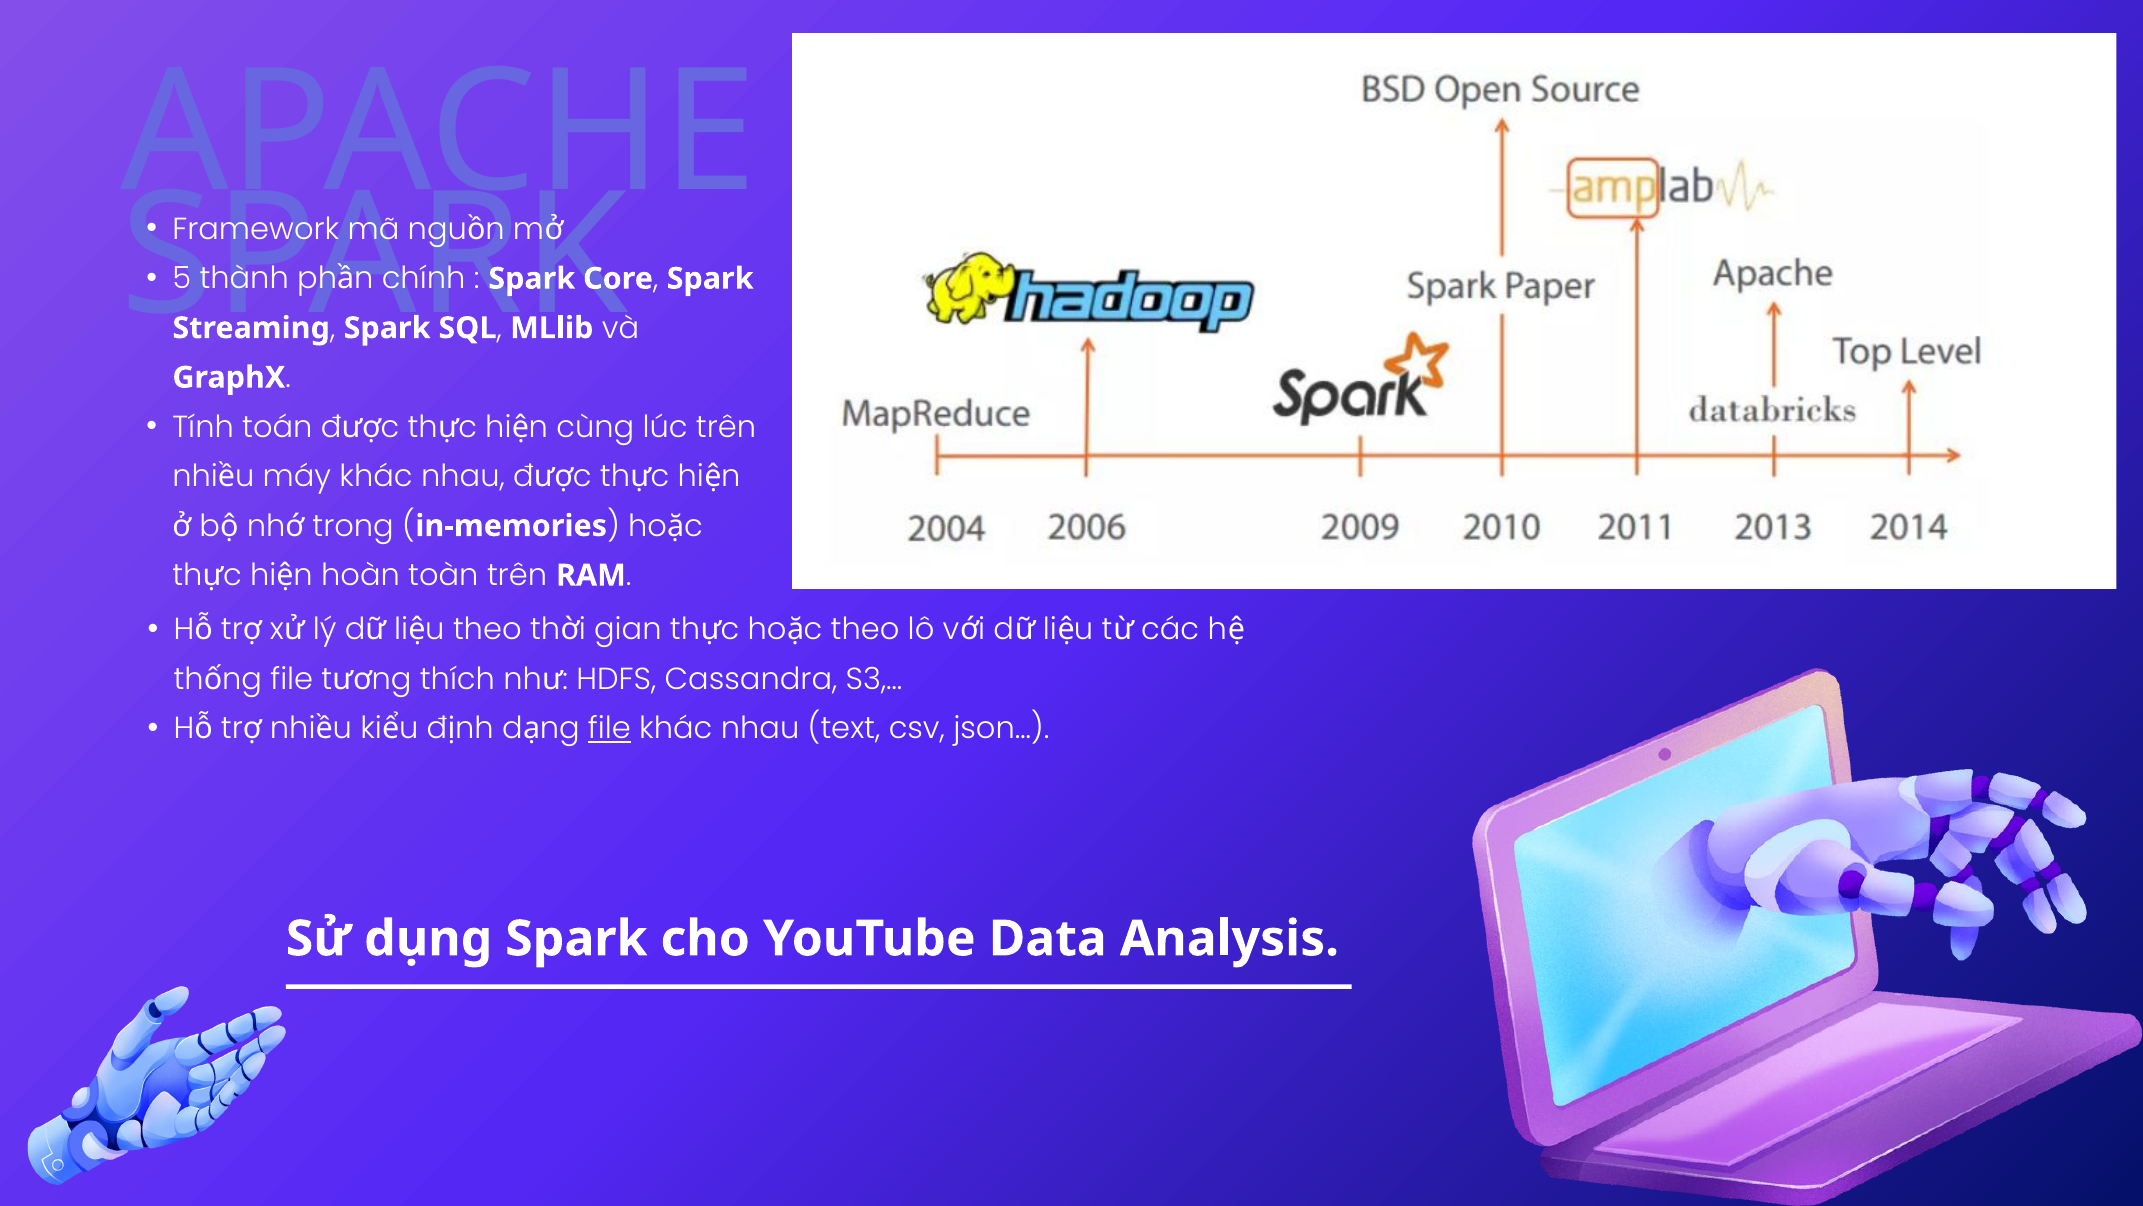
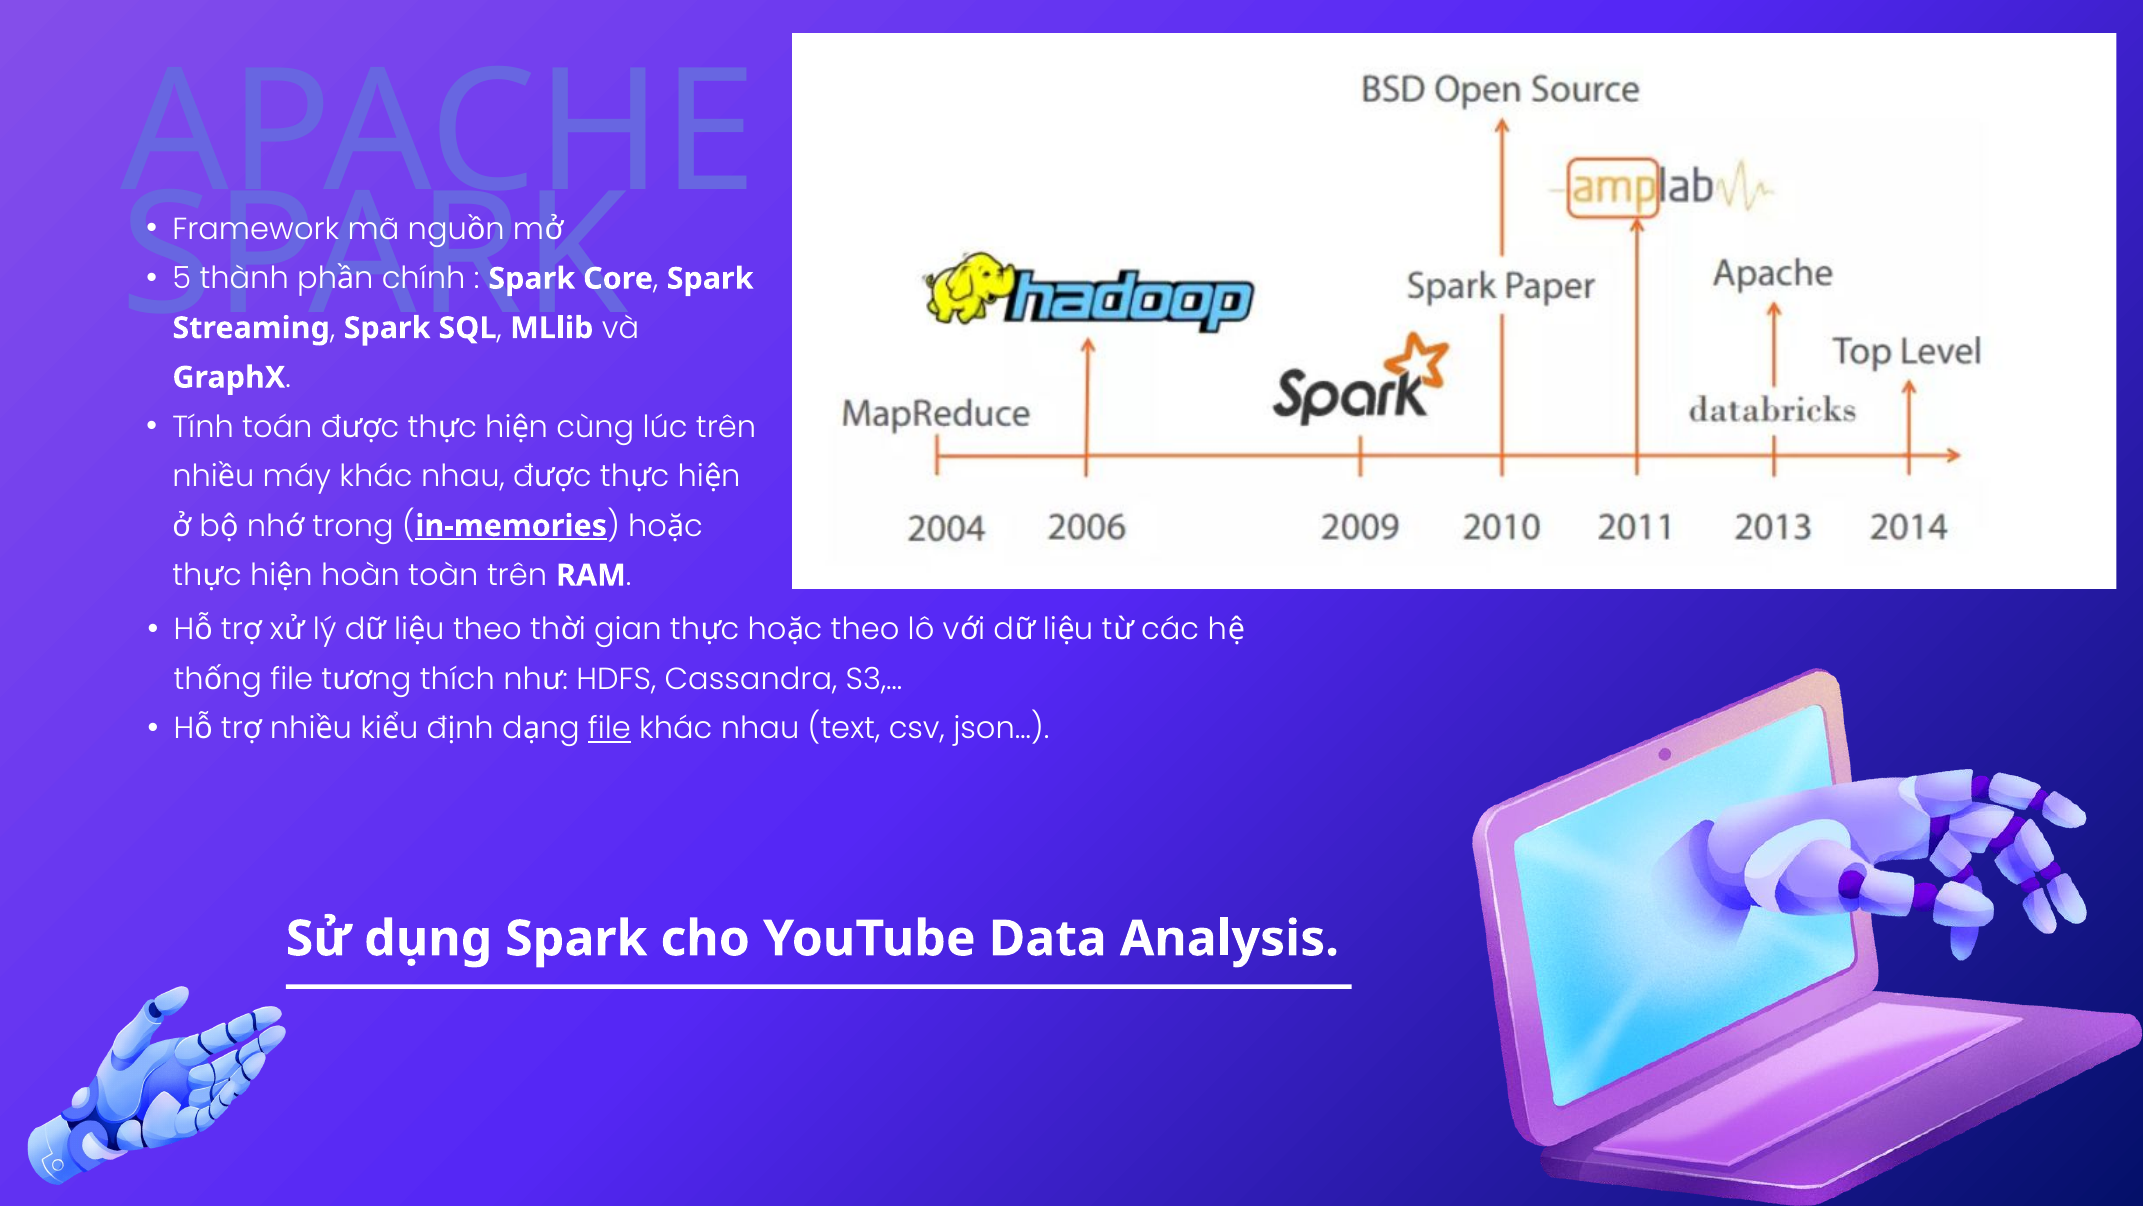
in-memories underline: none -> present
